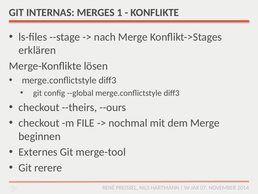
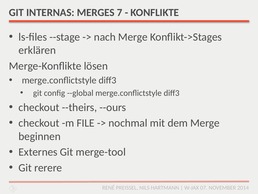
1: 1 -> 7
